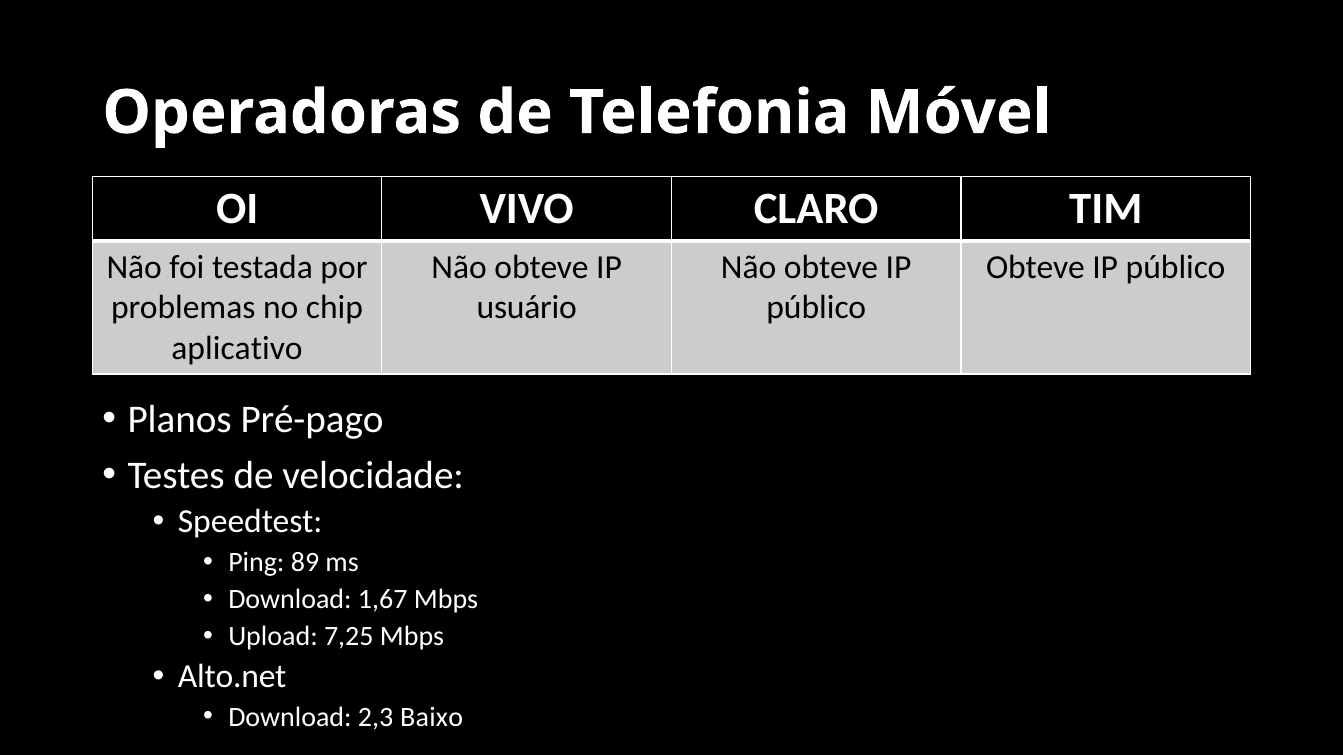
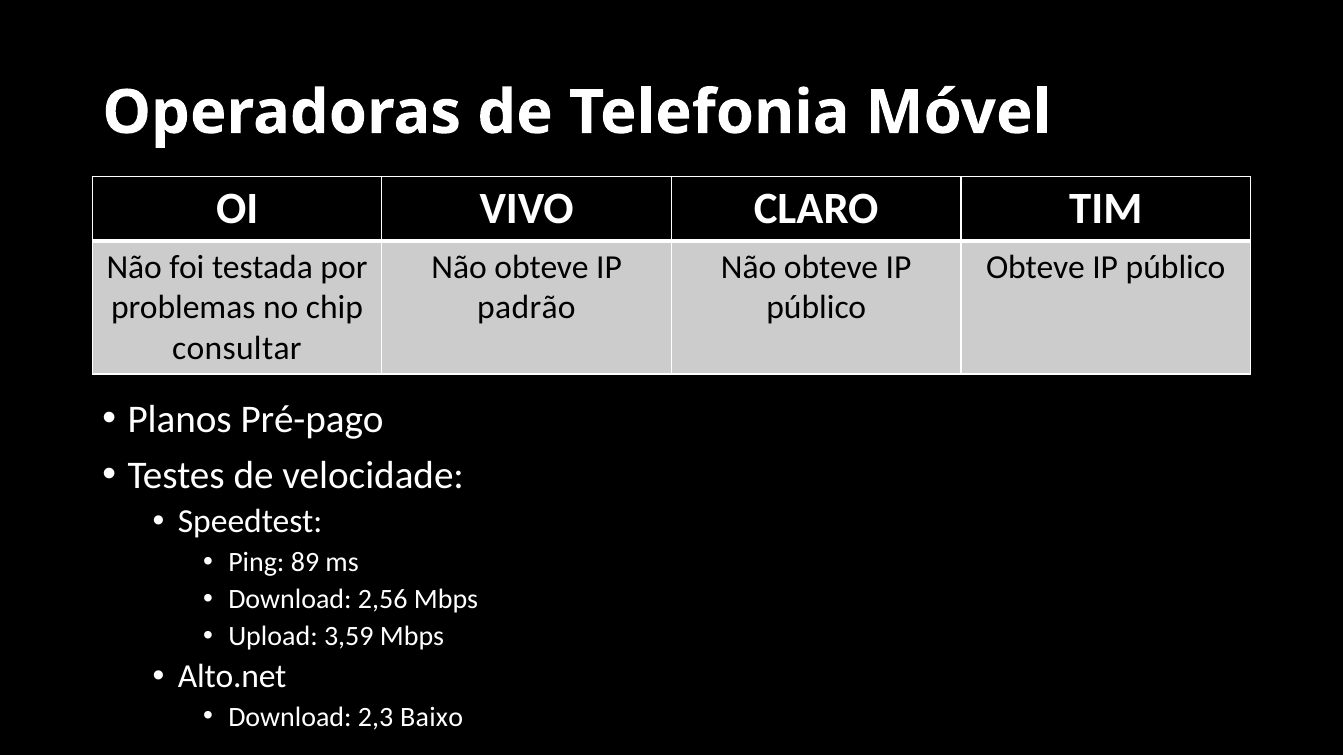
usuário: usuário -> padrão
aplicativo: aplicativo -> consultar
1,67: 1,67 -> 2,56
7,25: 7,25 -> 3,59
